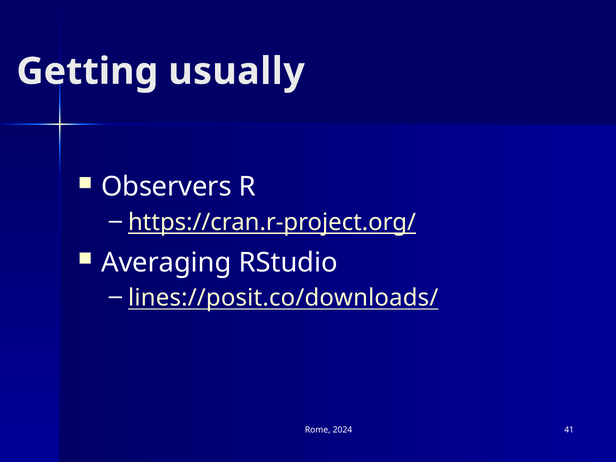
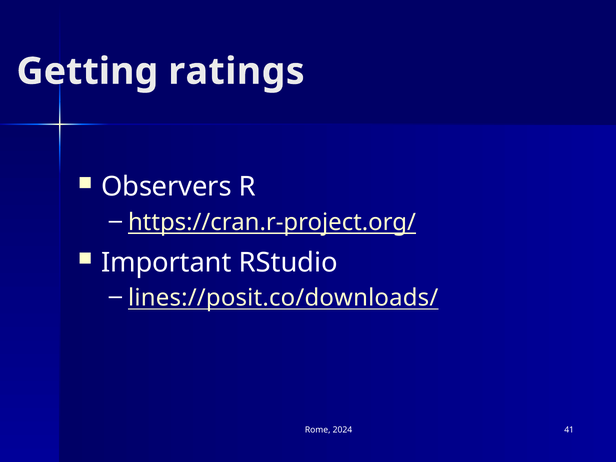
usually: usually -> ratings
Averaging: Averaging -> Important
